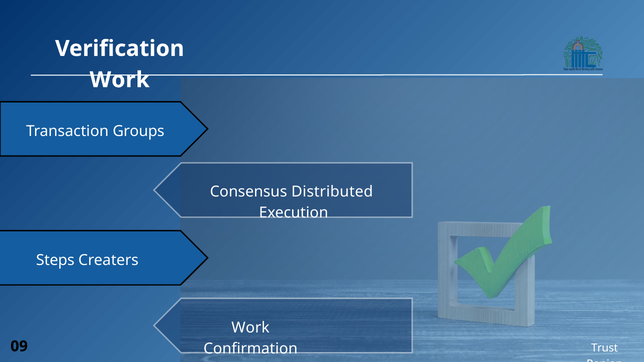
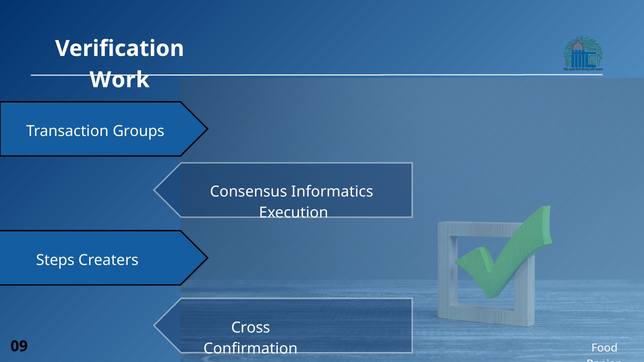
Distributed: Distributed -> Informatics
Work at (251, 328): Work -> Cross
Trust: Trust -> Food
